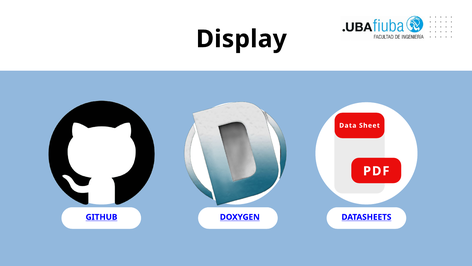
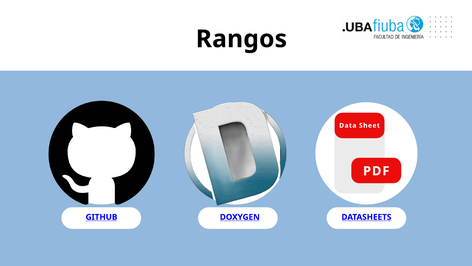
Display: Display -> Rangos
